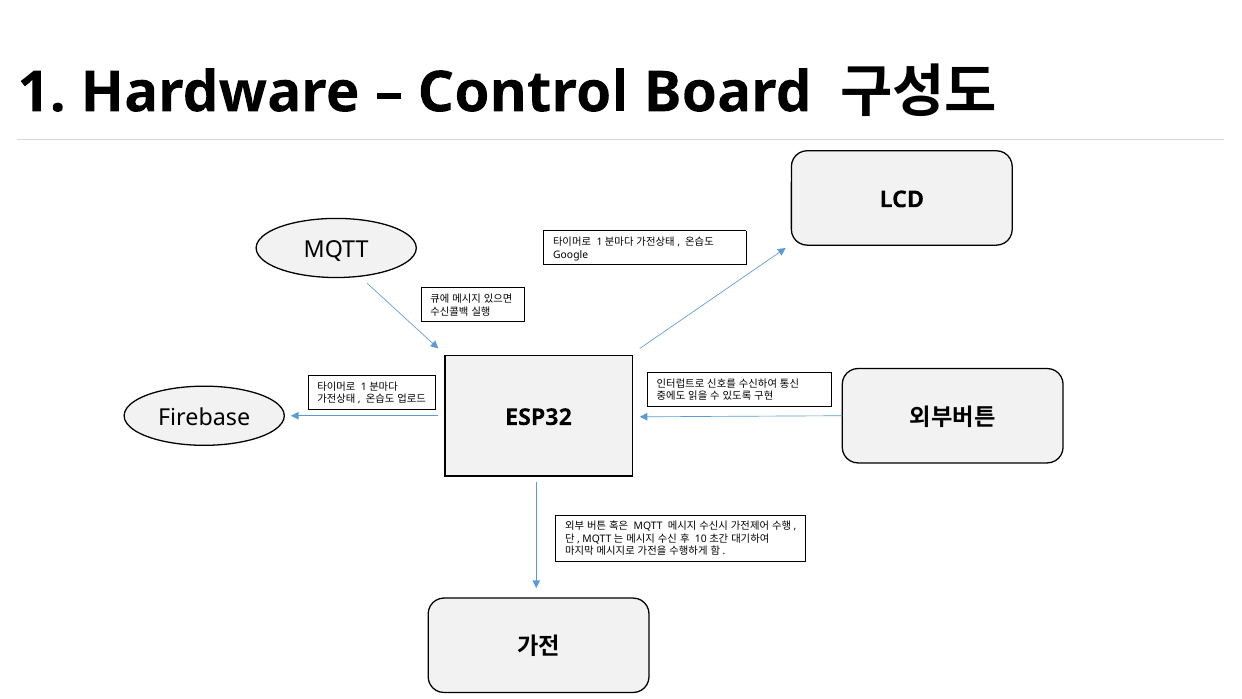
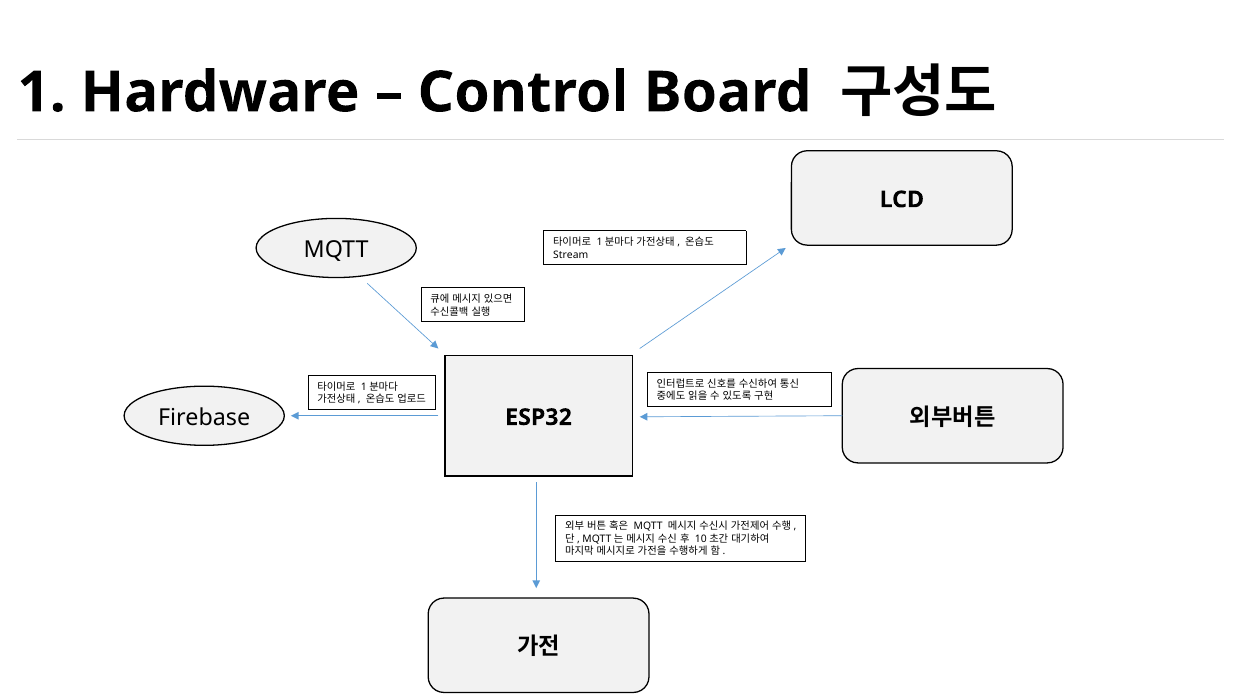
Google: Google -> Stream
